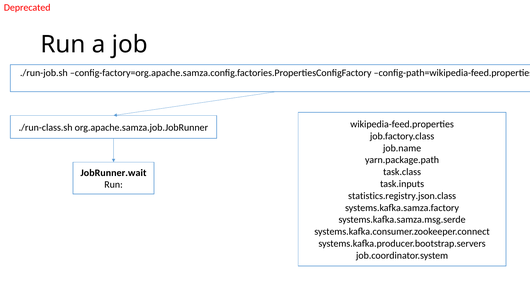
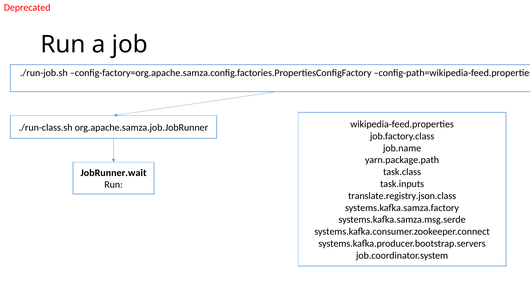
statistics.registry.json.class: statistics.registry.json.class -> translate.registry.json.class
